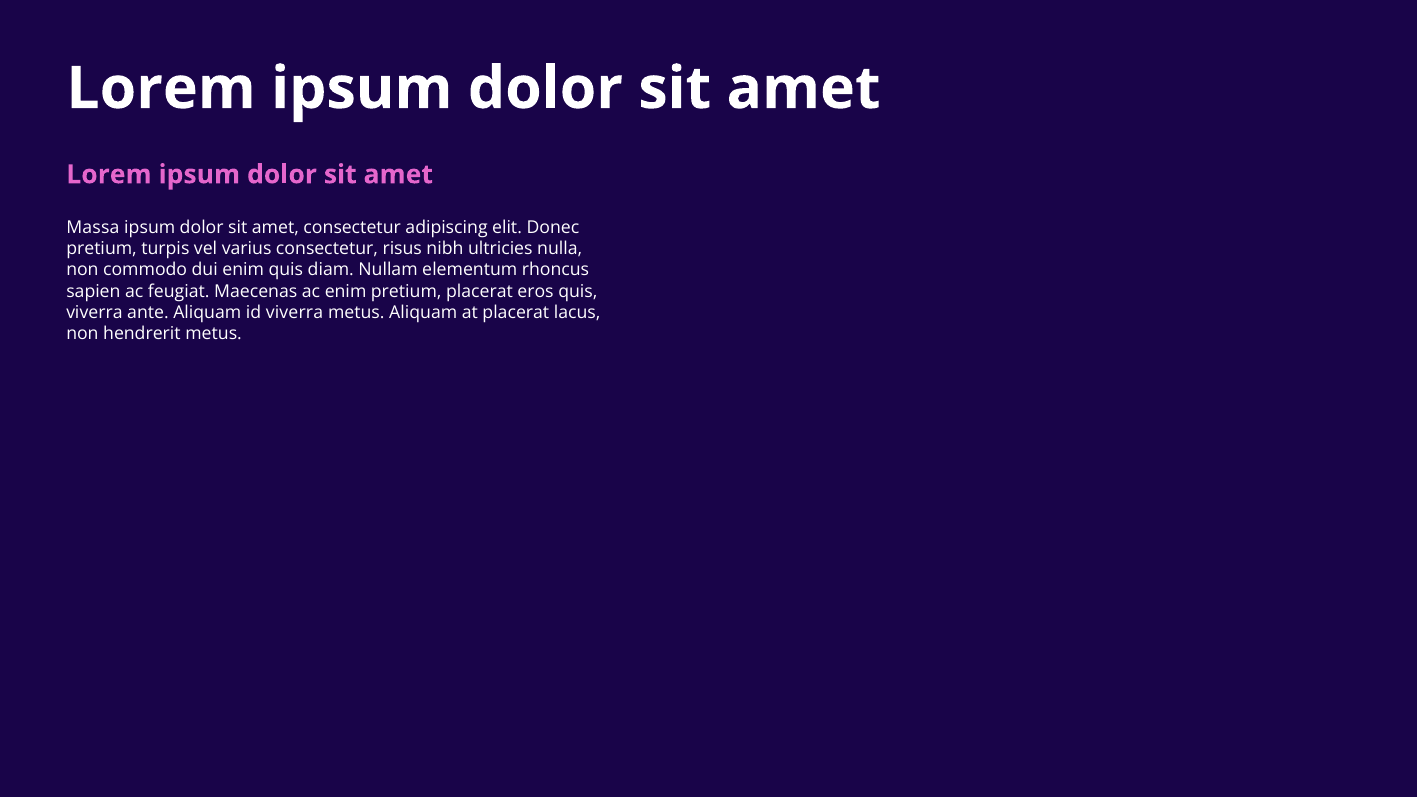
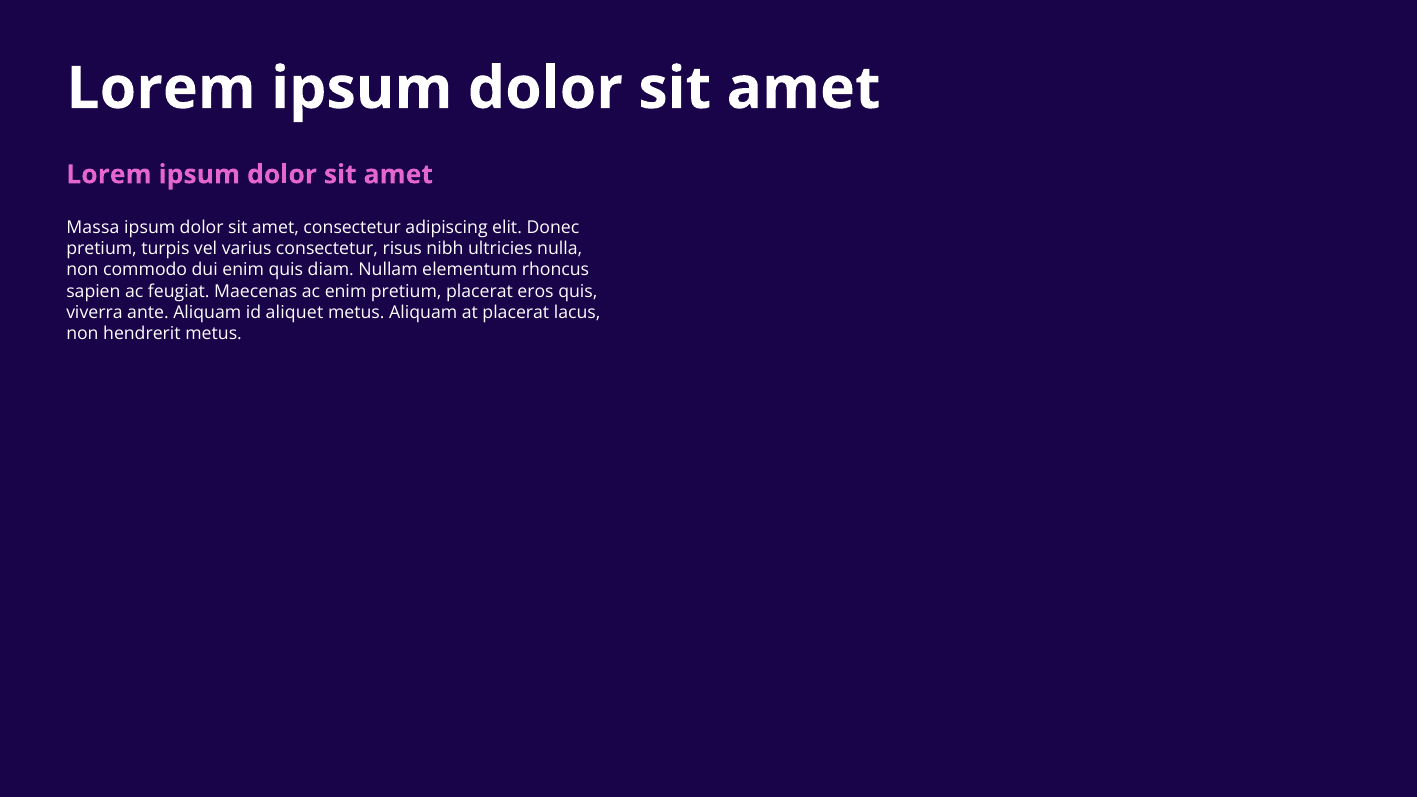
id viverra: viverra -> aliquet
